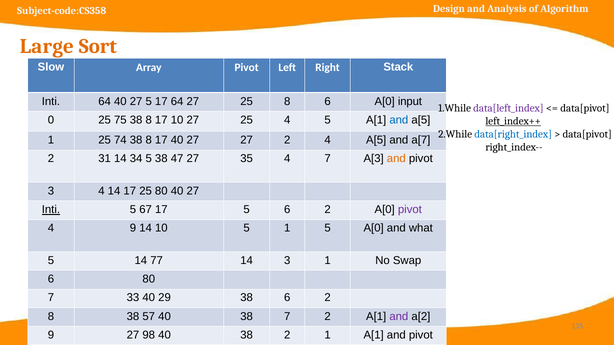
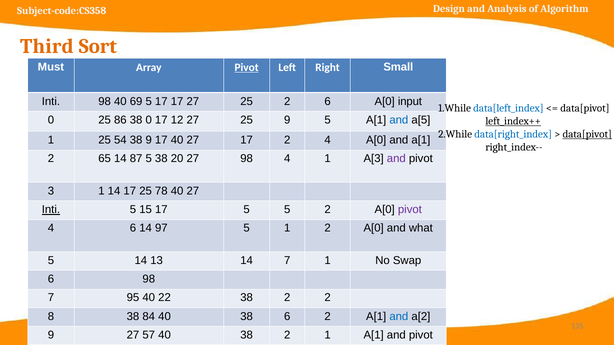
Large: Large -> Third
Slow: Slow -> Must
Pivot at (247, 67) underline: none -> present
Stack: Stack -> Small
Inti 64: 64 -> 98
27 at (136, 101): 27 -> 69
17 64: 64 -> 17
25 8: 8 -> 2
data[left_index colour: purple -> blue
75: 75 -> 86
8 at (149, 120): 8 -> 0
17 10: 10 -> 12
25 4: 4 -> 9
data[pivot at (587, 134) underline: none -> present
74: 74 -> 54
8 at (149, 140): 8 -> 9
27 27: 27 -> 17
4 A[5: A[5 -> A[0
and a[7: a[7 -> a[1
31: 31 -> 65
34: 34 -> 87
47: 47 -> 20
27 35: 35 -> 98
4 7: 7 -> 1
and at (396, 159) colour: orange -> purple
3 4: 4 -> 1
25 80: 80 -> 78
67: 67 -> 15
5 6: 6 -> 5
4 9: 9 -> 6
14 10: 10 -> 97
1 5: 5 -> 2
77: 77 -> 13
14 3: 3 -> 7
6 80: 80 -> 98
33: 33 -> 95
29: 29 -> 22
6 at (287, 298): 6 -> 2
57: 57 -> 84
38 7: 7 -> 6
and at (399, 317) colour: purple -> blue
98: 98 -> 57
